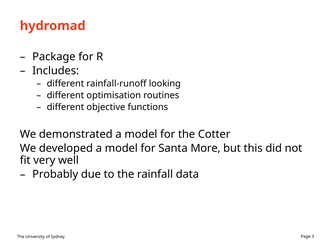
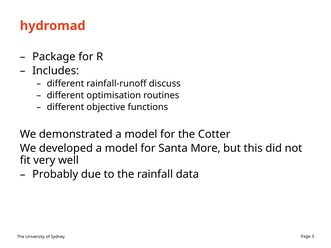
looking: looking -> discuss
